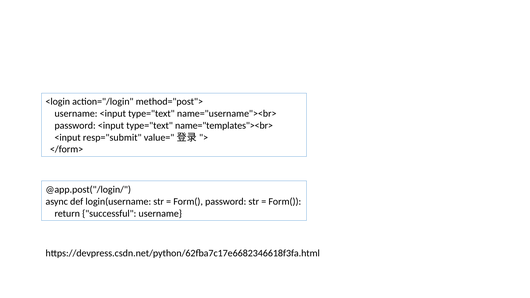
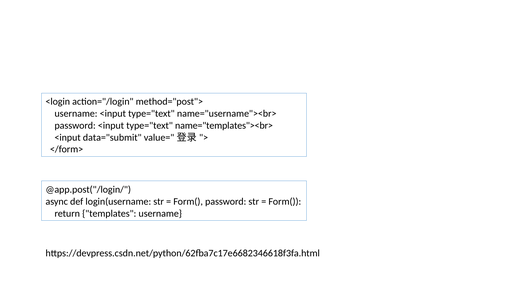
resp="submit: resp="submit -> data="submit
successful: successful -> templates
